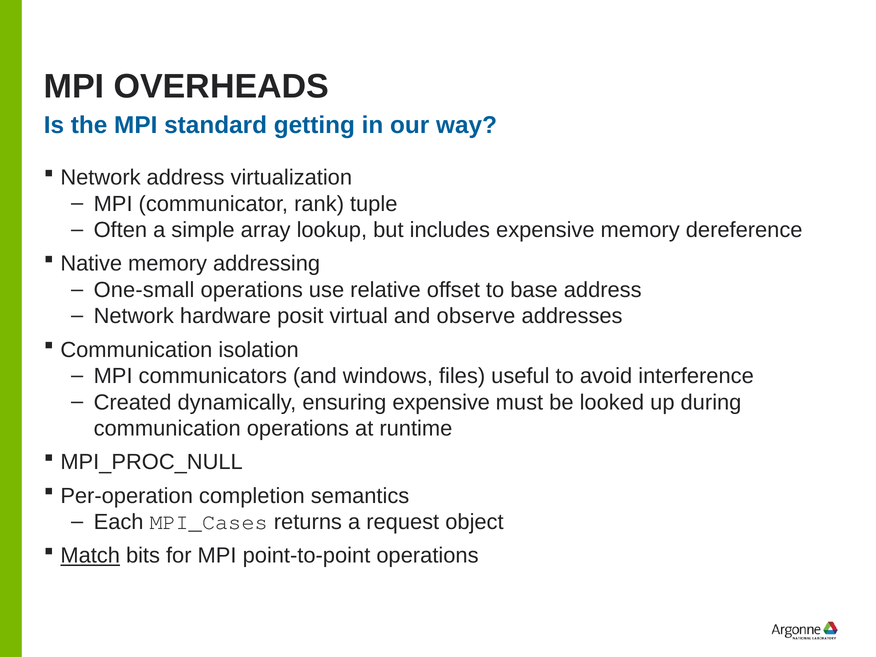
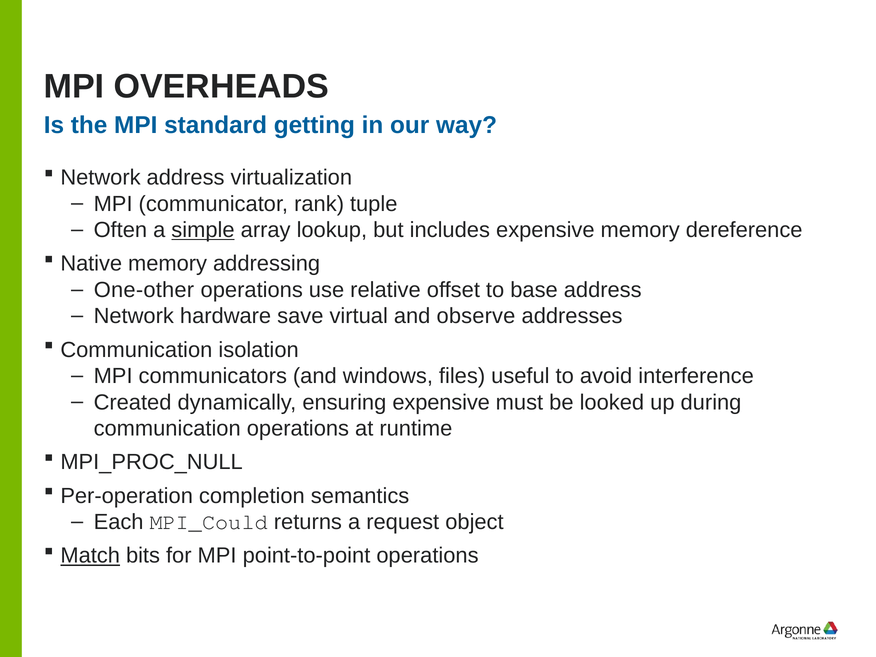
simple underline: none -> present
One-small: One-small -> One-other
posit: posit -> save
MPI_Cases: MPI_Cases -> MPI_Could
